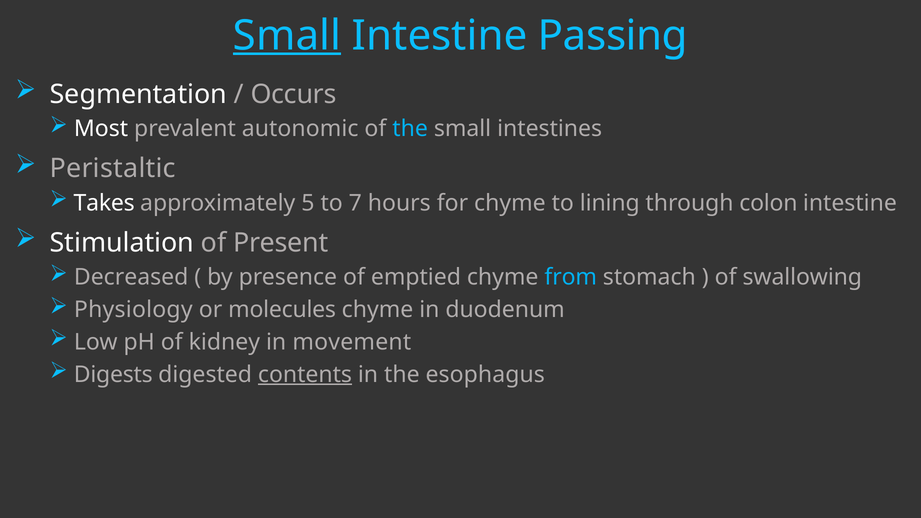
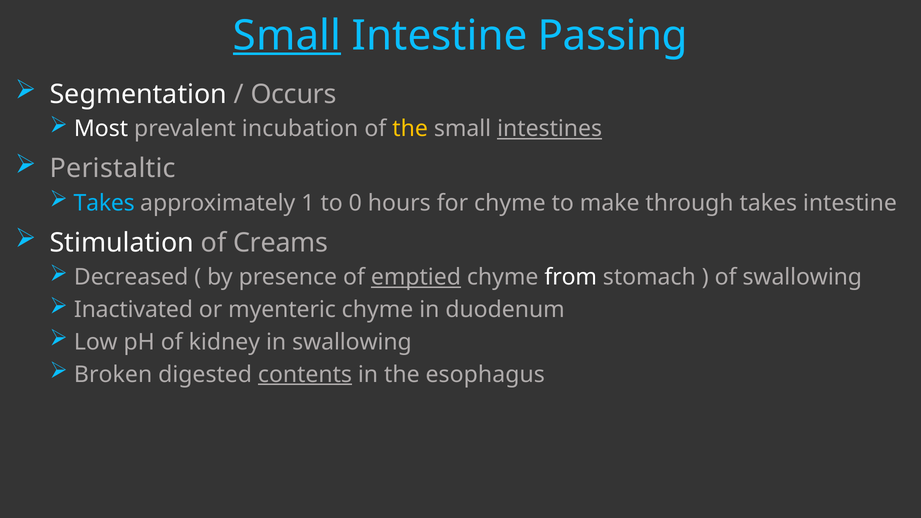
autonomic: autonomic -> incubation
the at (410, 129) colour: light blue -> yellow
intestines underline: none -> present
Takes at (104, 203) colour: white -> light blue
5: 5 -> 1
7: 7 -> 0
lining: lining -> make
through colon: colon -> takes
Present: Present -> Creams
emptied underline: none -> present
from colour: light blue -> white
Physiology: Physiology -> Inactivated
molecules: molecules -> myenteric
in movement: movement -> swallowing
Digests: Digests -> Broken
